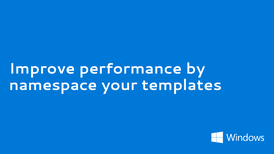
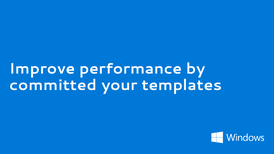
namespace: namespace -> committed
